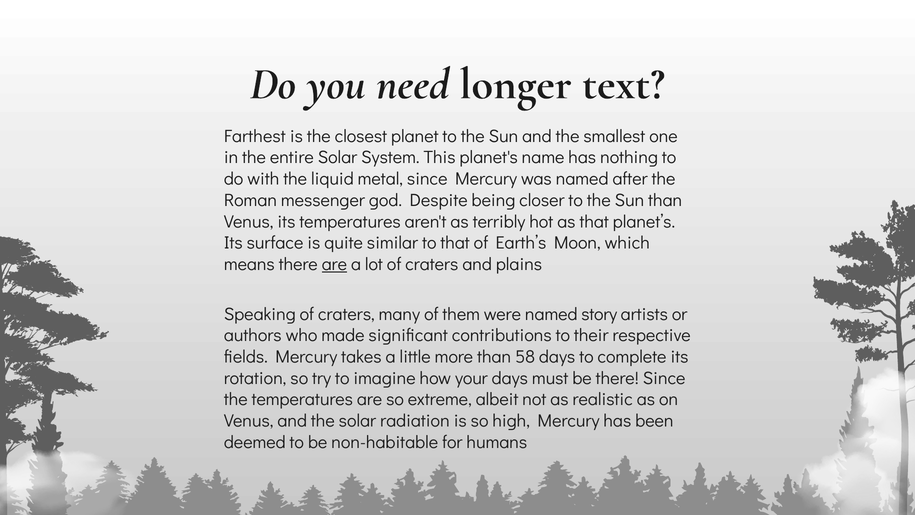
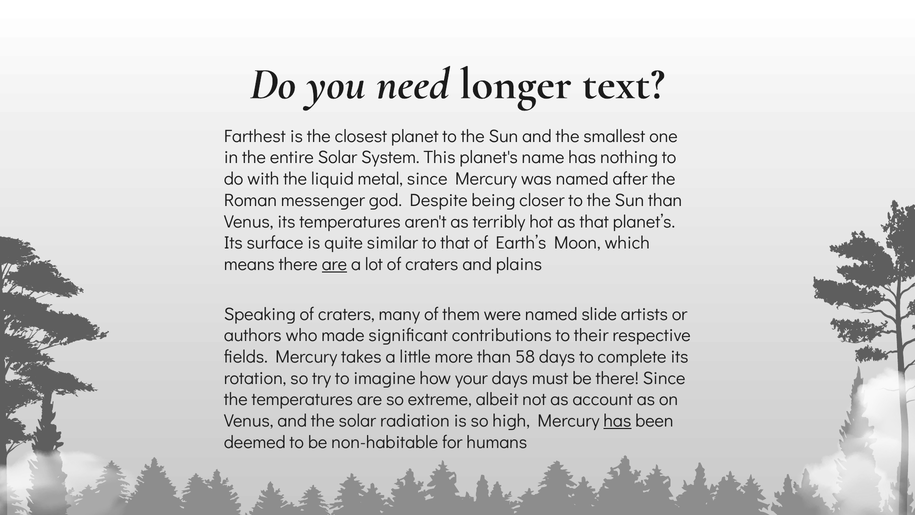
story: story -> slide
realistic: realistic -> account
has at (617, 421) underline: none -> present
